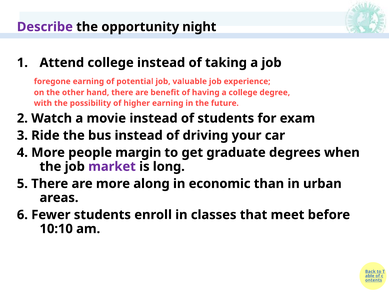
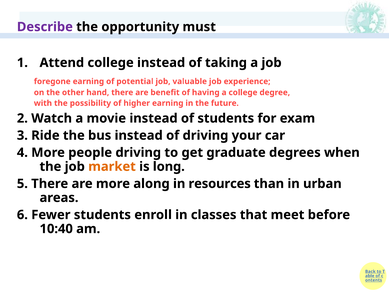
night: night -> must
people margin: margin -> driving
market colour: purple -> orange
economic: economic -> resources
10:10: 10:10 -> 10:40
